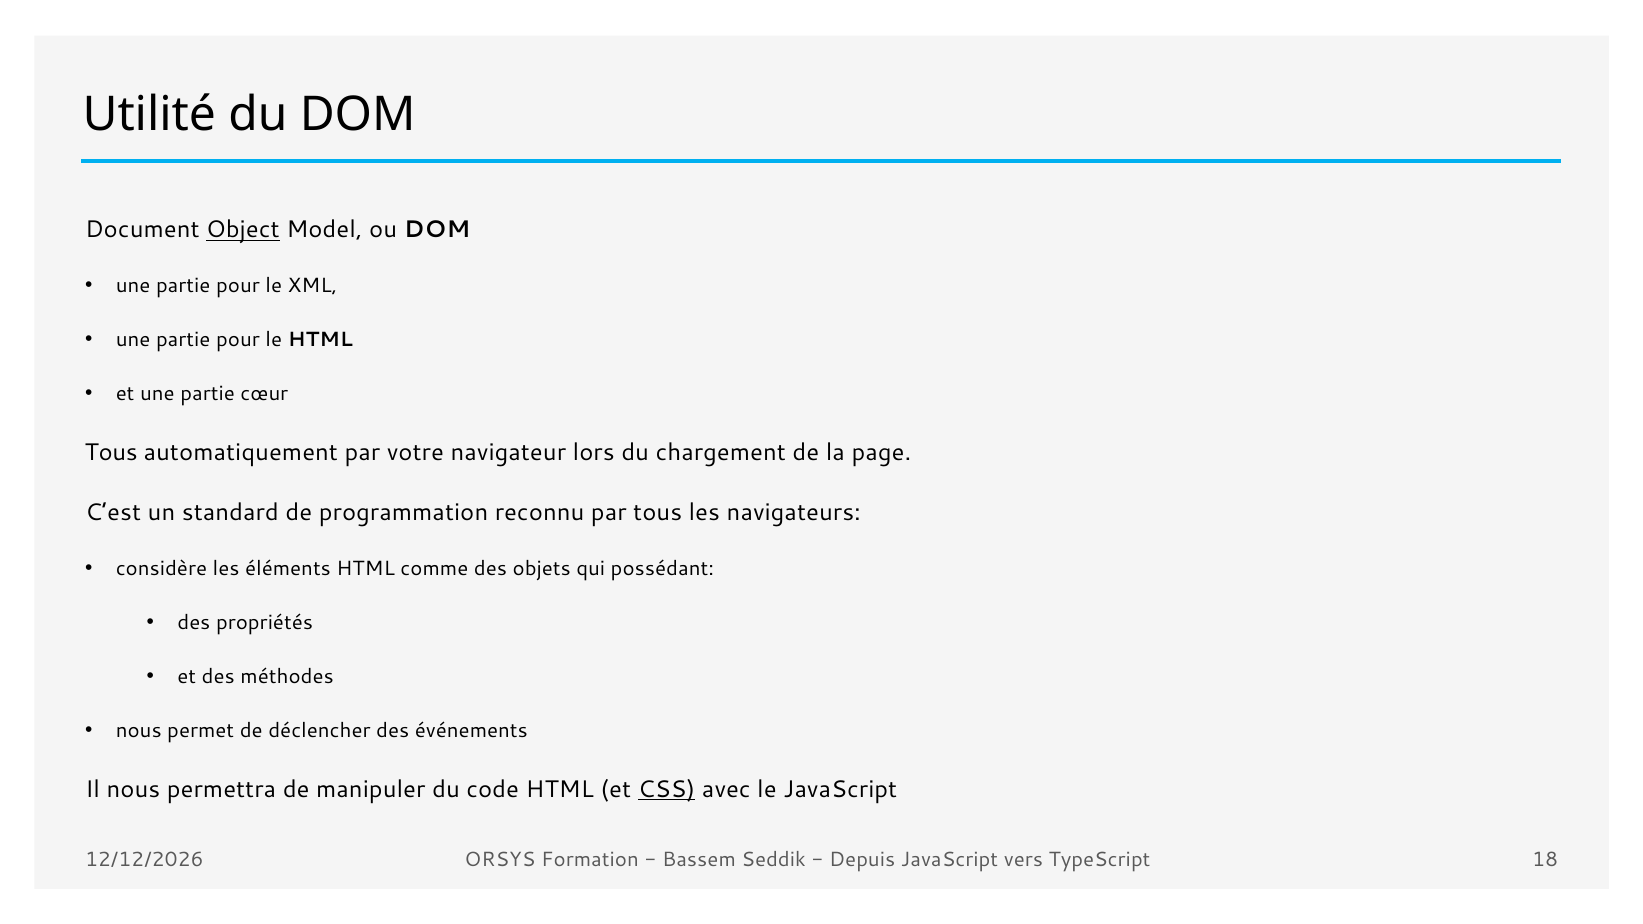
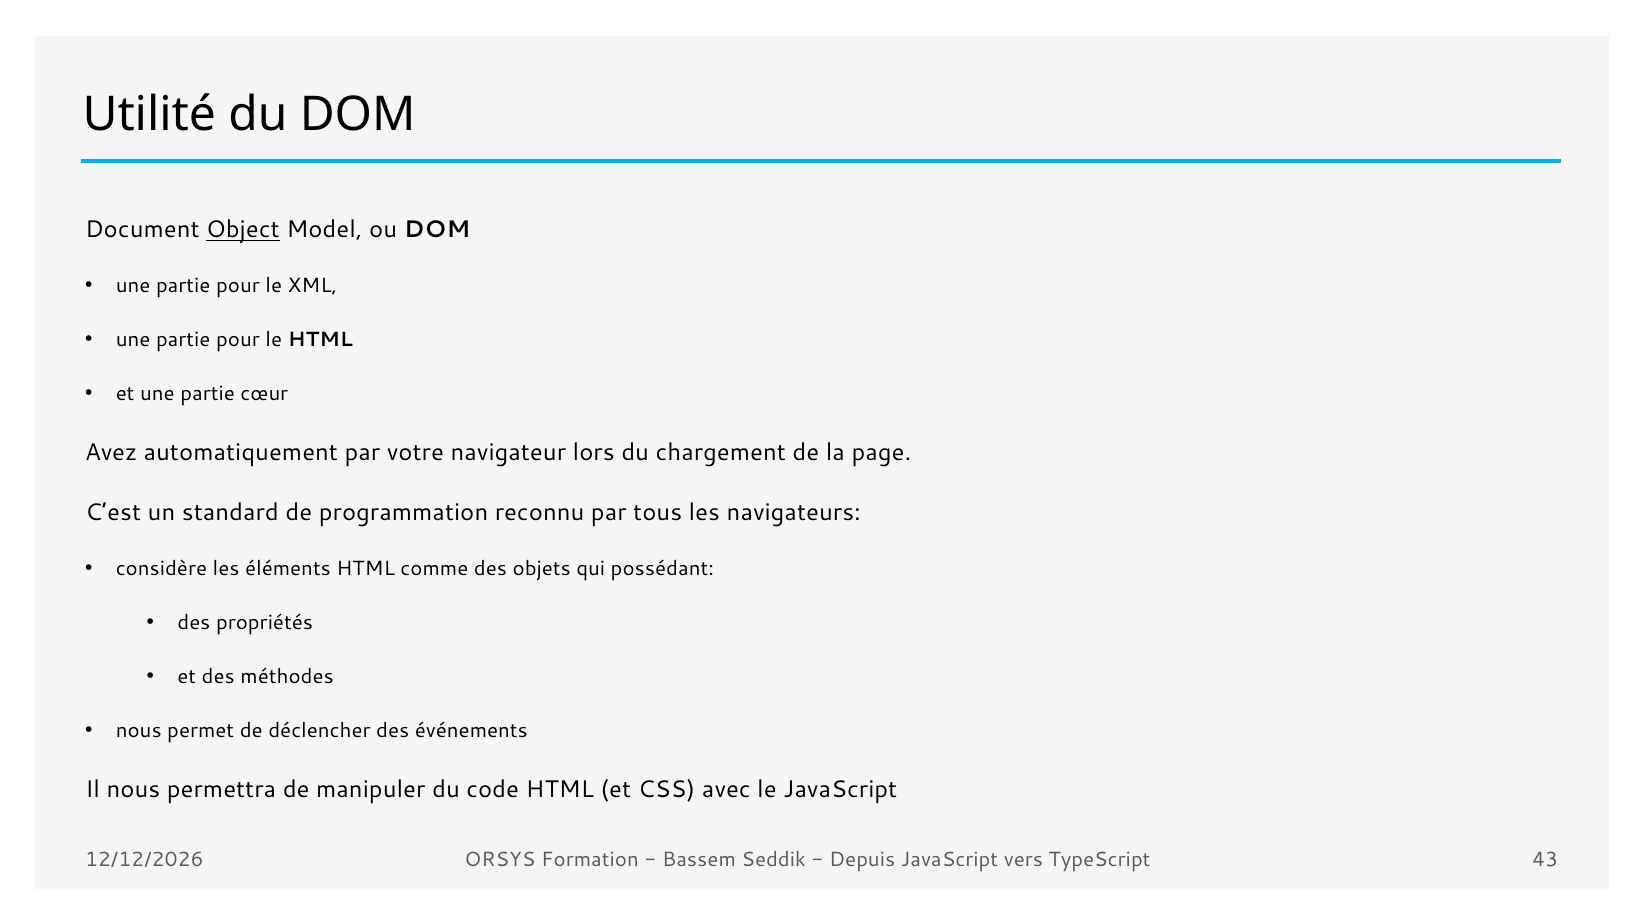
Tous at (111, 453): Tous -> Avez
CSS underline: present -> none
18: 18 -> 43
